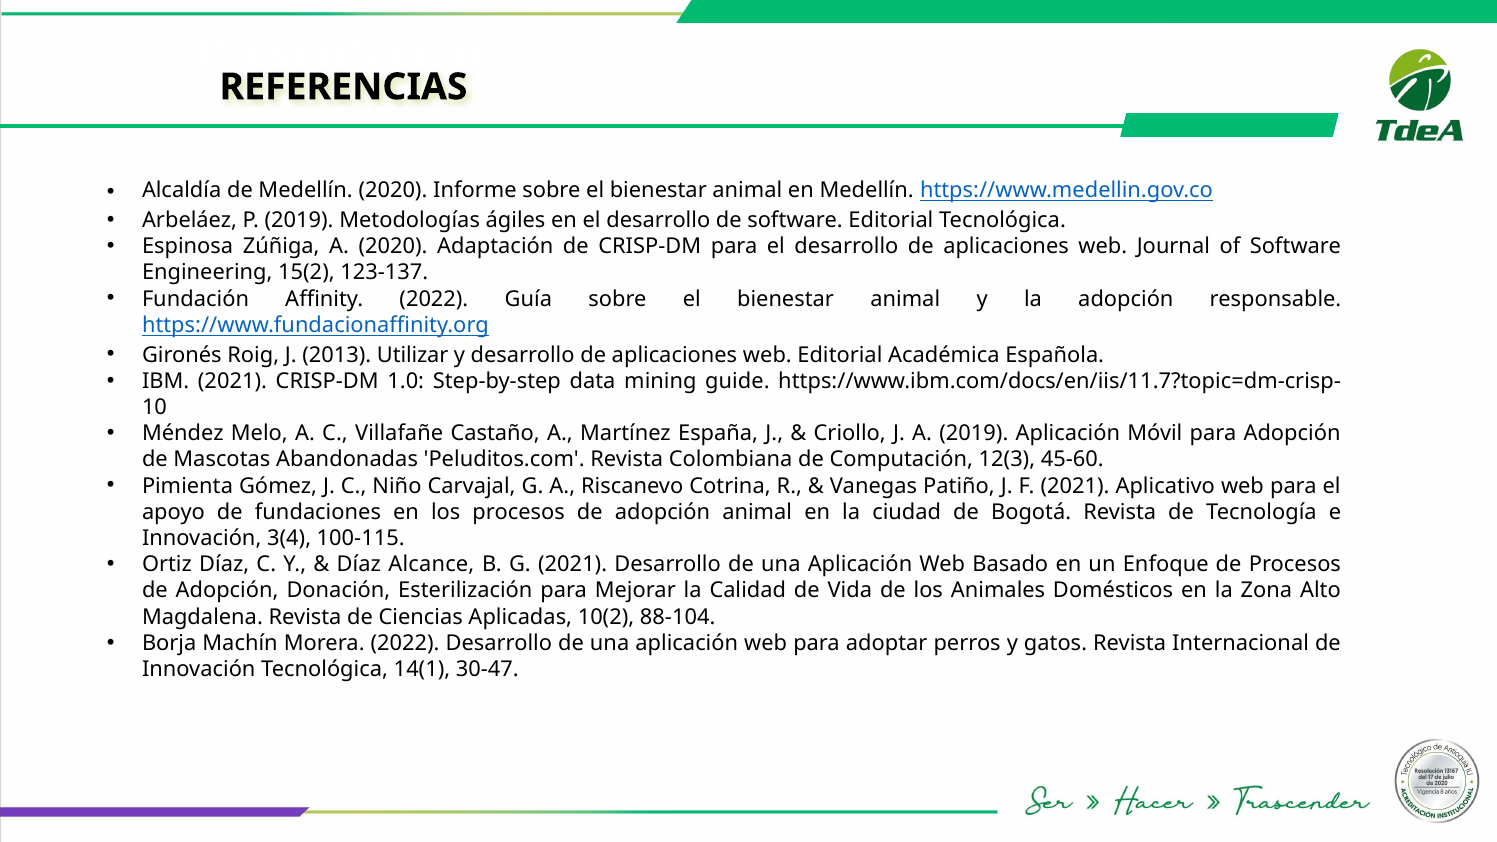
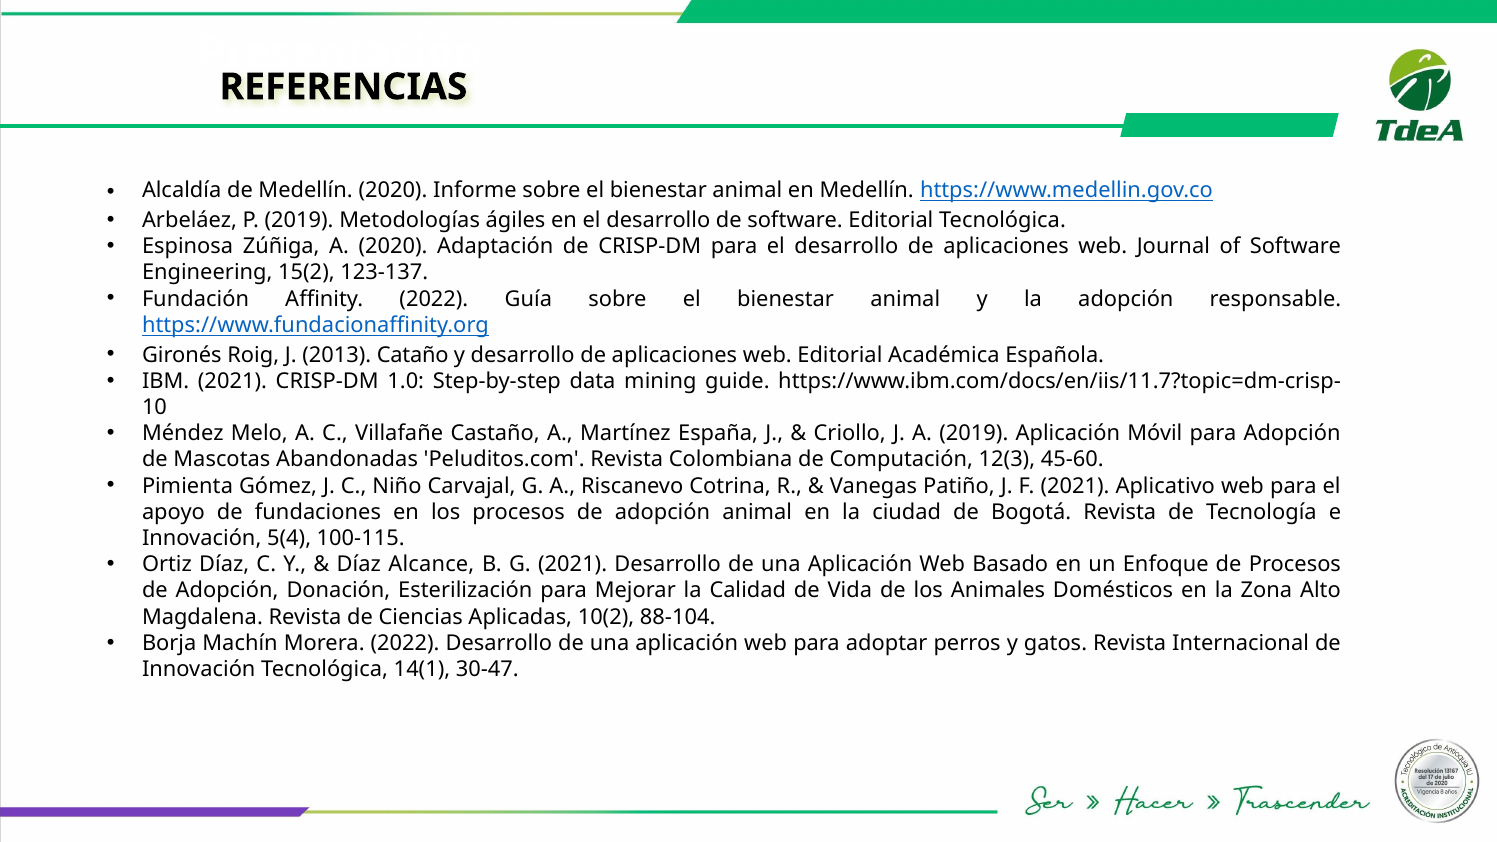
Utilizar: Utilizar -> Cataño
3(4: 3(4 -> 5(4
